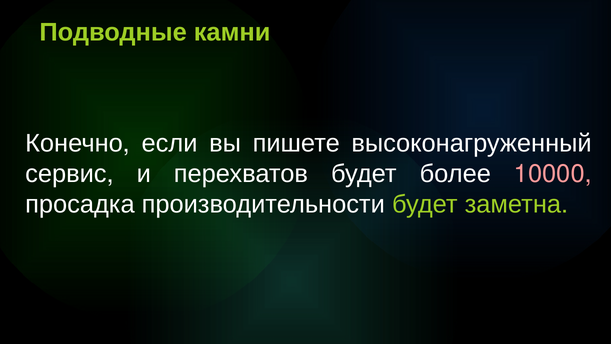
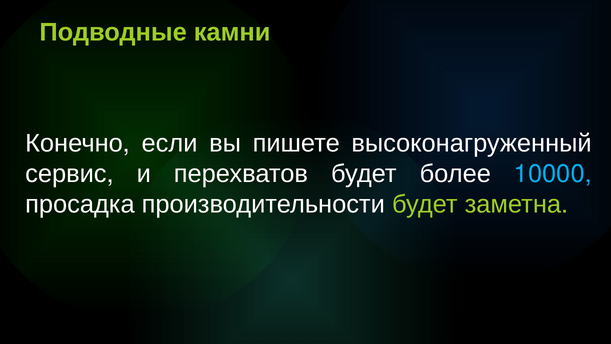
10000 colour: pink -> light blue
